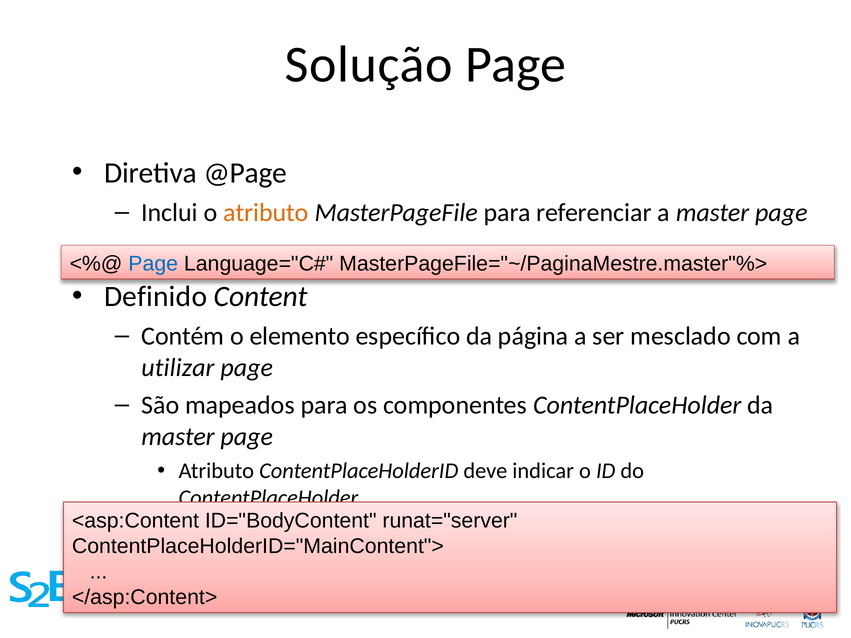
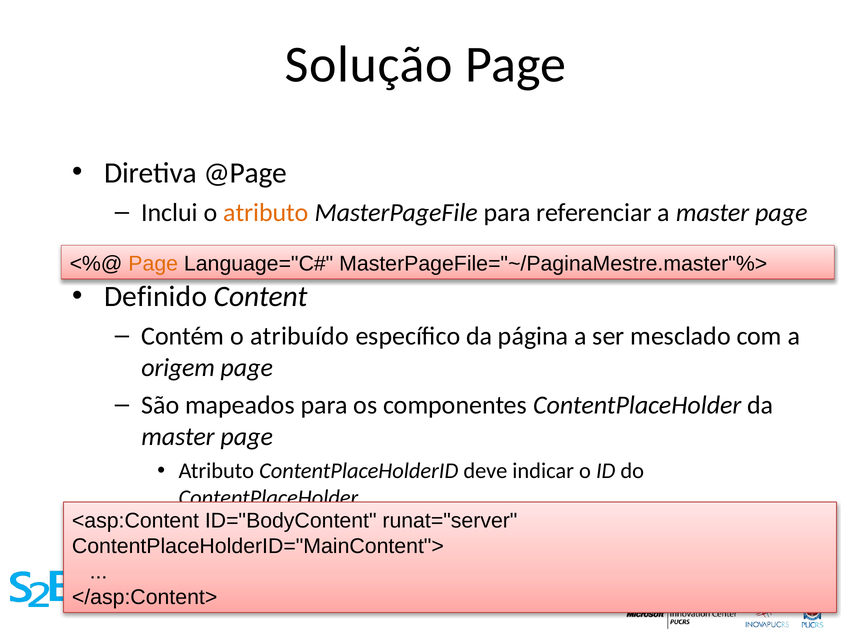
Page at (153, 264) colour: blue -> orange
elemento: elemento -> atribuído
utilizar: utilizar -> origem
